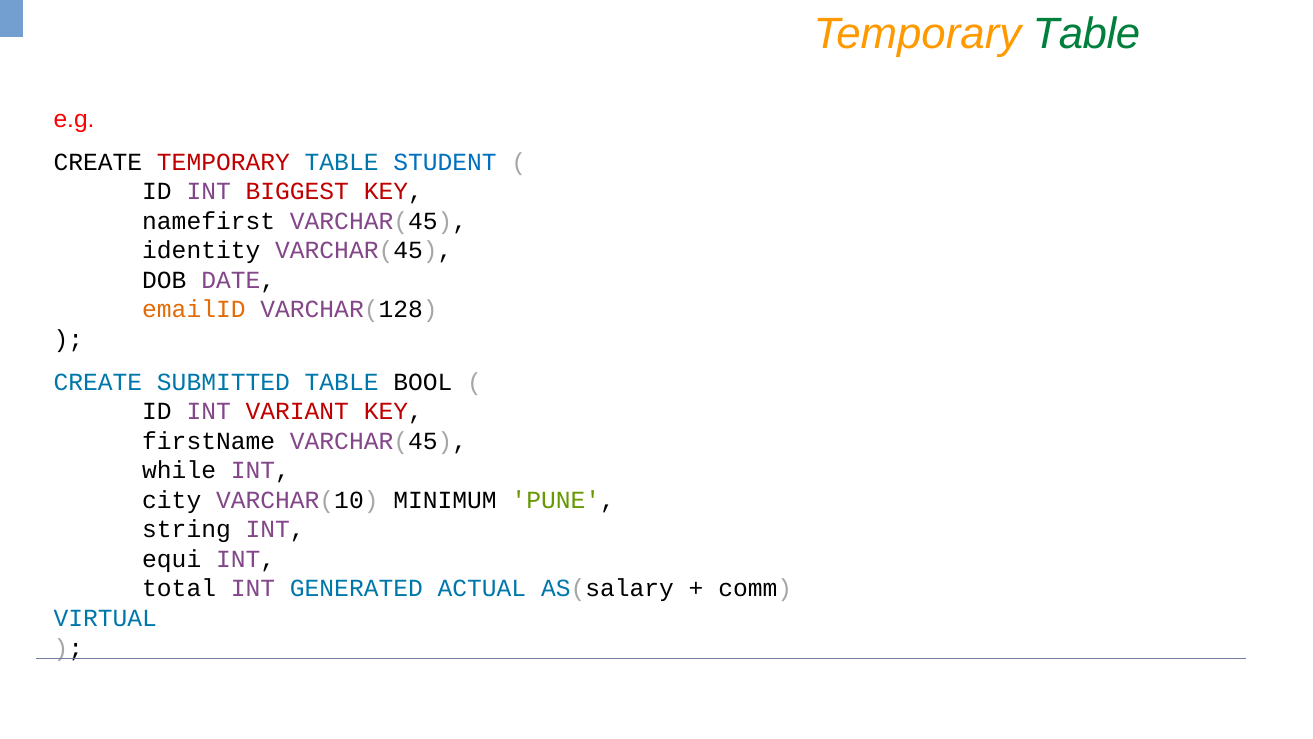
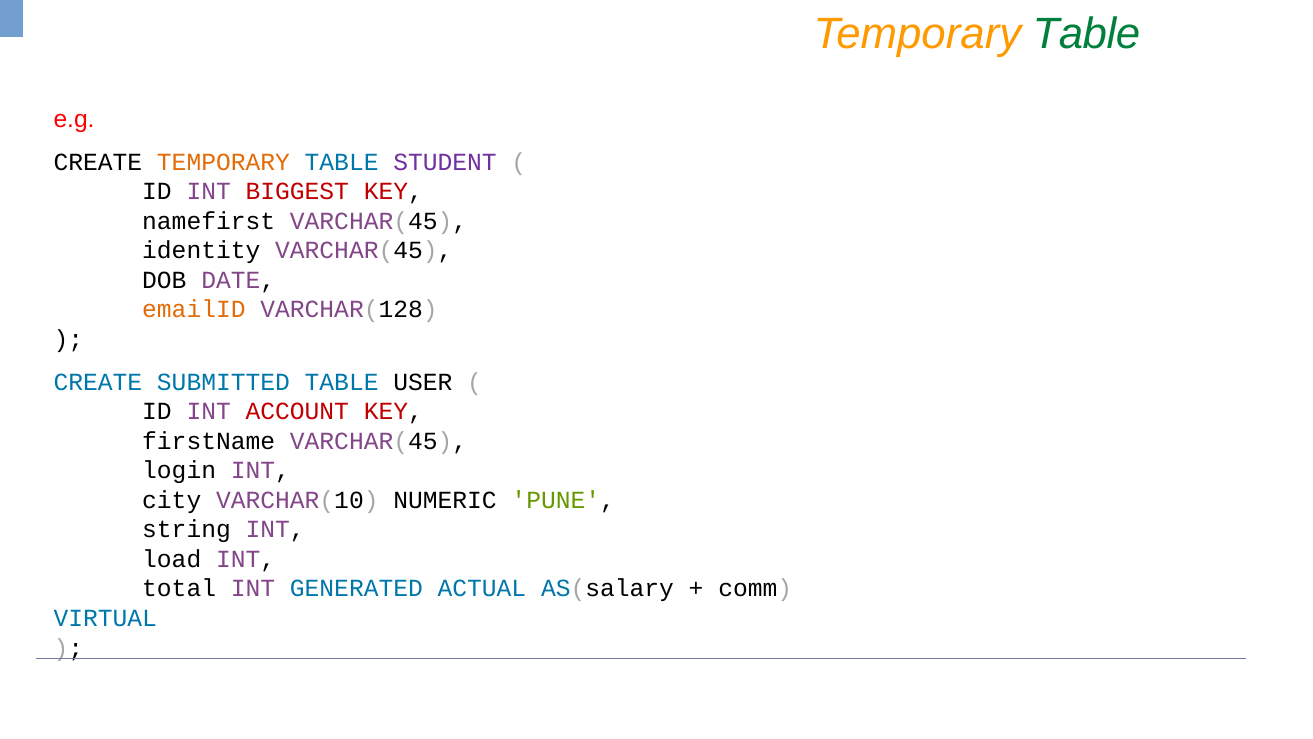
TEMPORARY at (223, 162) colour: red -> orange
STUDENT colour: blue -> purple
BOOL: BOOL -> USER
VARIANT: VARIANT -> ACCOUNT
while: while -> login
MINIMUM: MINIMUM -> NUMERIC
equi: equi -> load
